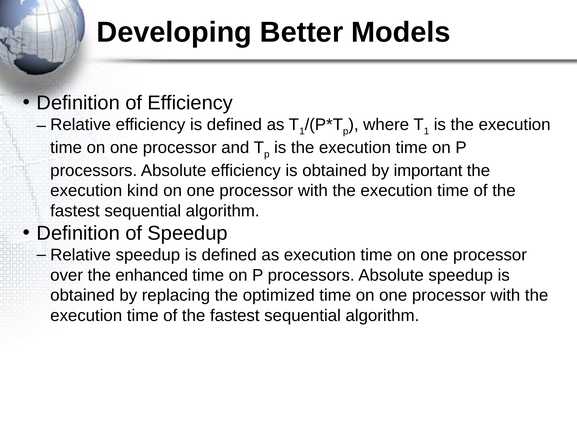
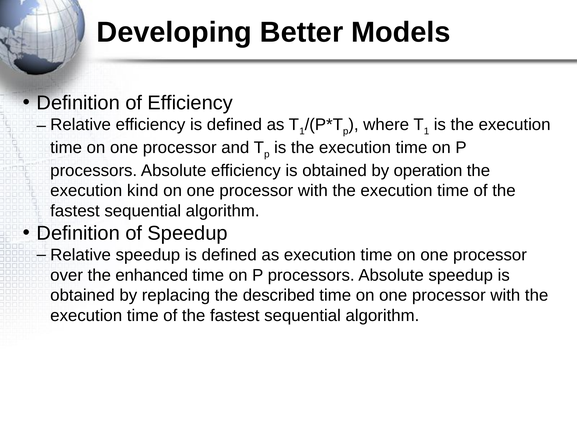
important: important -> operation
optimized: optimized -> described
